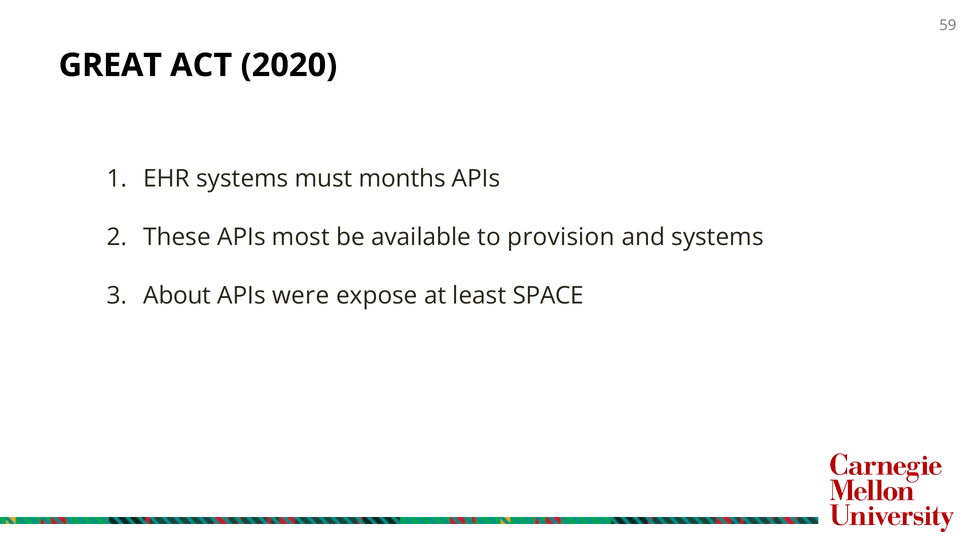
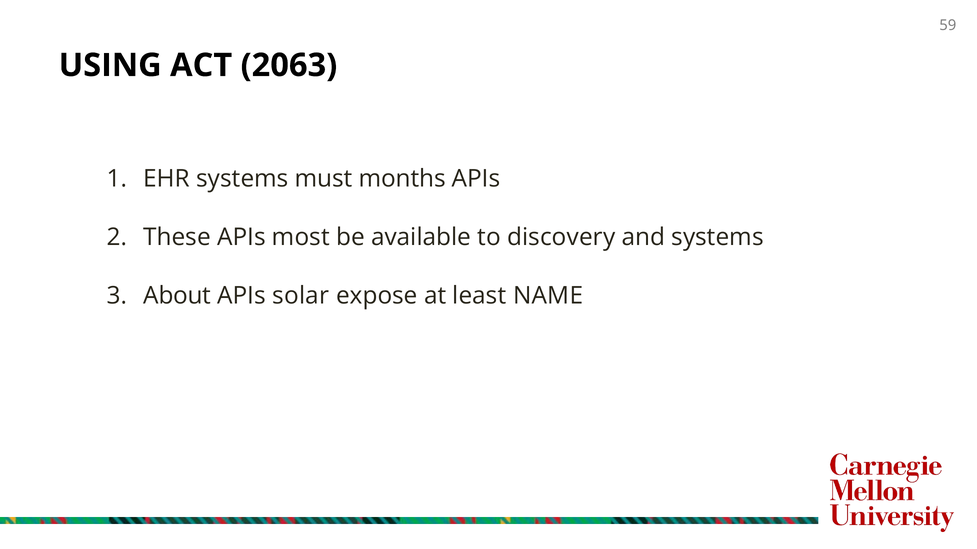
GREAT: GREAT -> USING
2020: 2020 -> 2063
provision: provision -> discovery
were: were -> solar
SPACE: SPACE -> NAME
